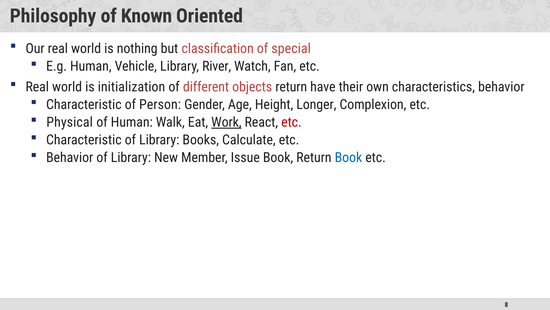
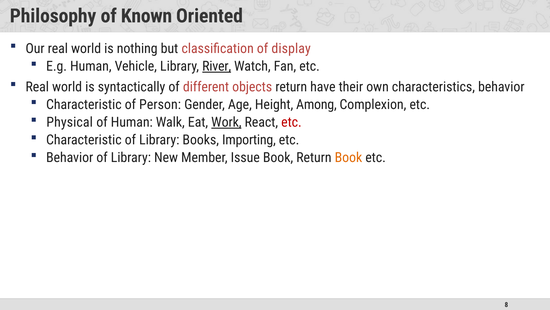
special: special -> display
River underline: none -> present
initialization: initialization -> syntactically
Longer: Longer -> Among
Calculate: Calculate -> Importing
Book at (348, 157) colour: blue -> orange
